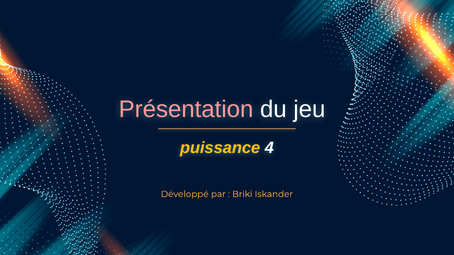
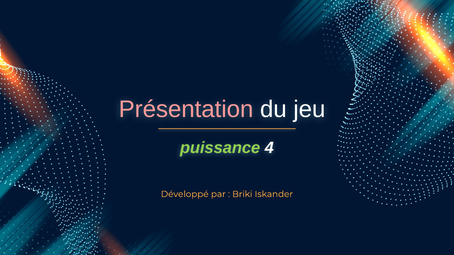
puissance colour: yellow -> light green
